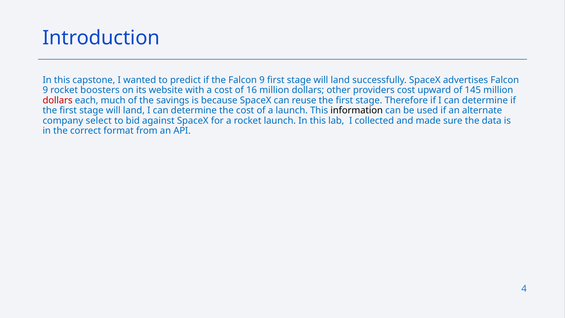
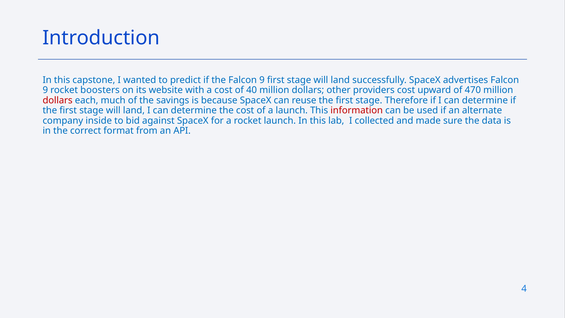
16: 16 -> 40
145: 145 -> 470
information colour: black -> red
select: select -> inside
